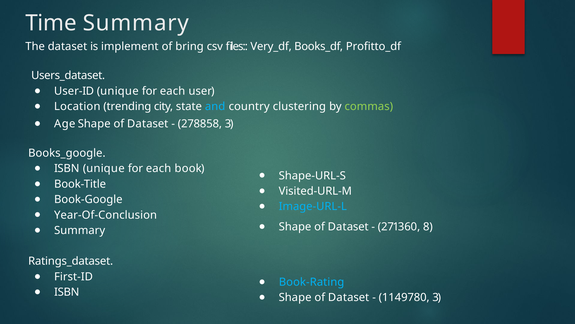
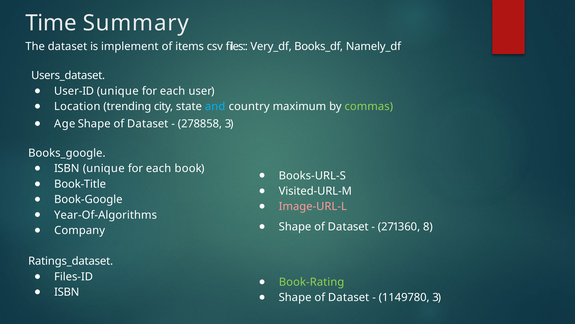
bring: bring -> items
Profitto_df: Profitto_df -> Namely_df
clustering: clustering -> maximum
Shape-URL-S: Shape-URL-S -> Books-URL-S
Image-URL-L colour: light blue -> pink
Year-Of-Conclusion: Year-Of-Conclusion -> Year-Of-Algorithms
Summary at (80, 230): Summary -> Company
First-ID: First-ID -> Files-ID
Book-Rating colour: light blue -> light green
